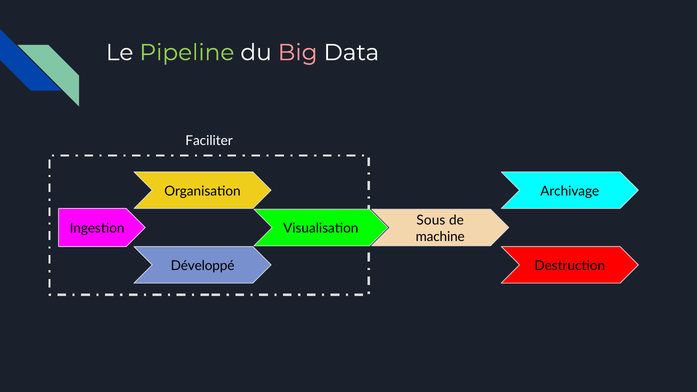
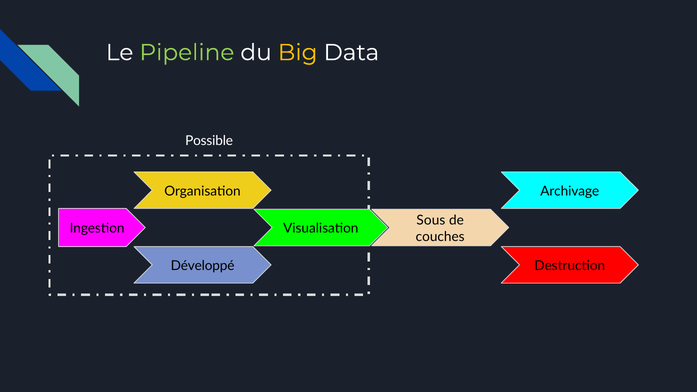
Big colour: pink -> yellow
Faciliter: Faciliter -> Possible
machine: machine -> couches
